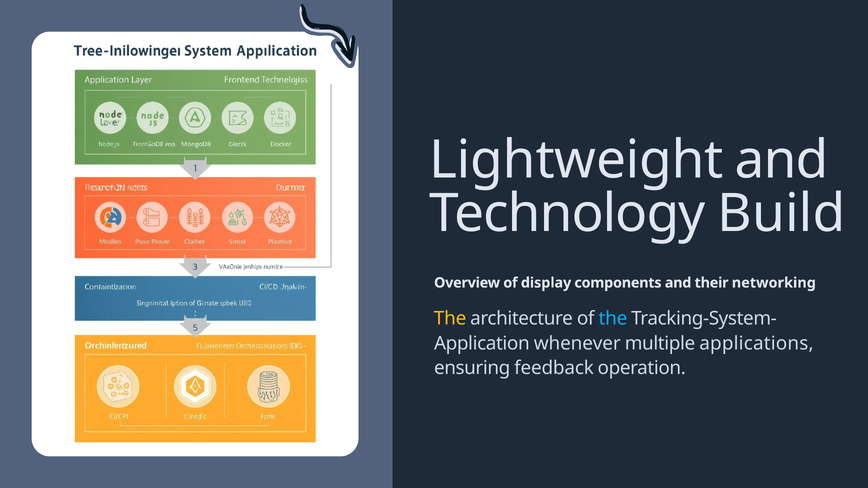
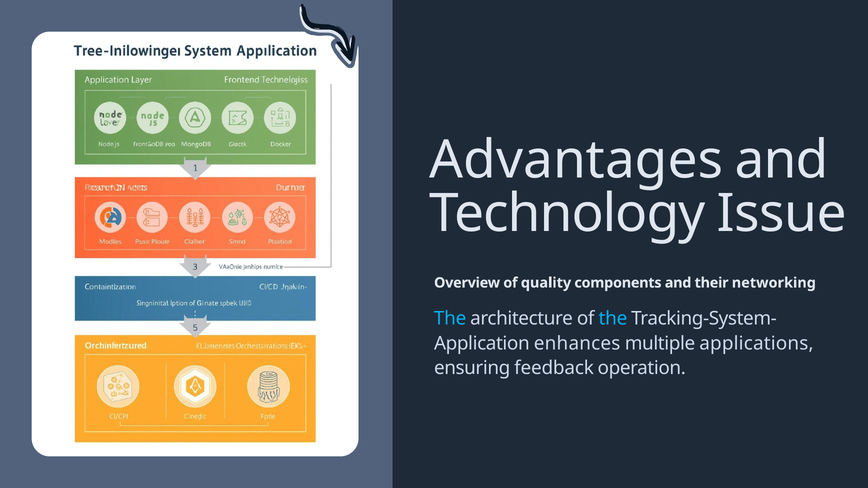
Lightweight: Lightweight -> Advantages
Build: Build -> Issue
display: display -> quality
The at (450, 319) colour: yellow -> light blue
whenever: whenever -> enhances
